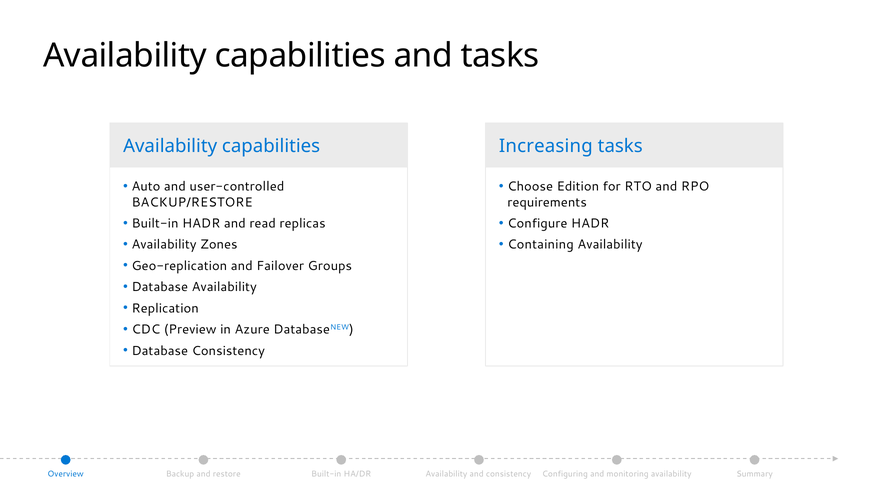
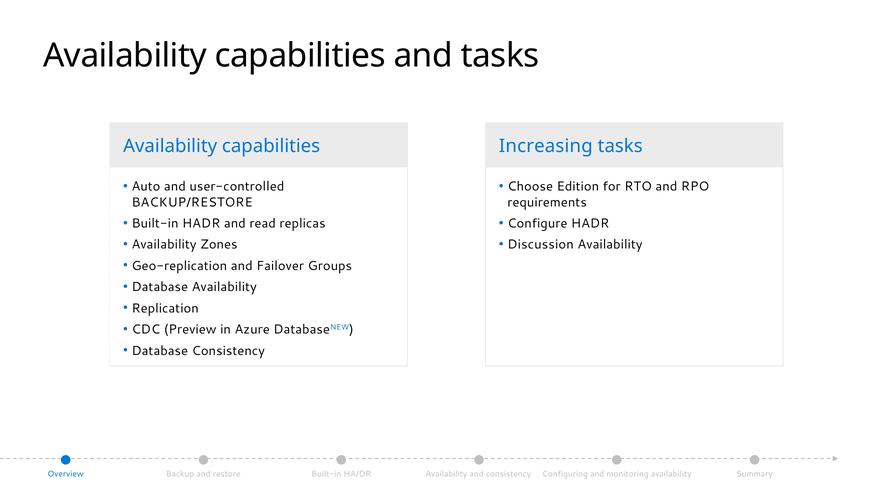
Containing: Containing -> Discussion
